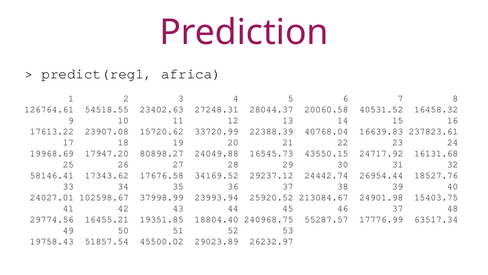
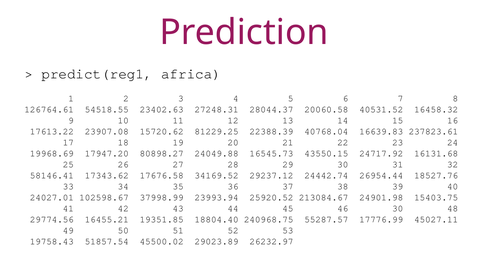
33720.99: 33720.99 -> 81229.25
46 37: 37 -> 30
63517.34: 63517.34 -> 45027.11
